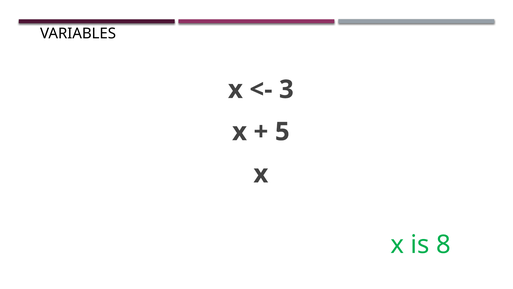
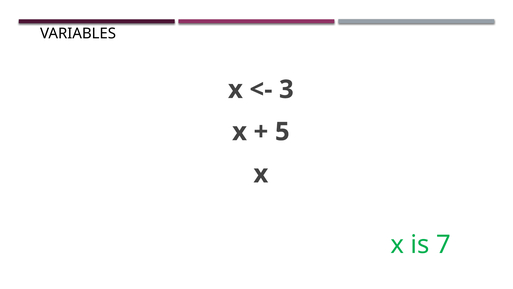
8: 8 -> 7
